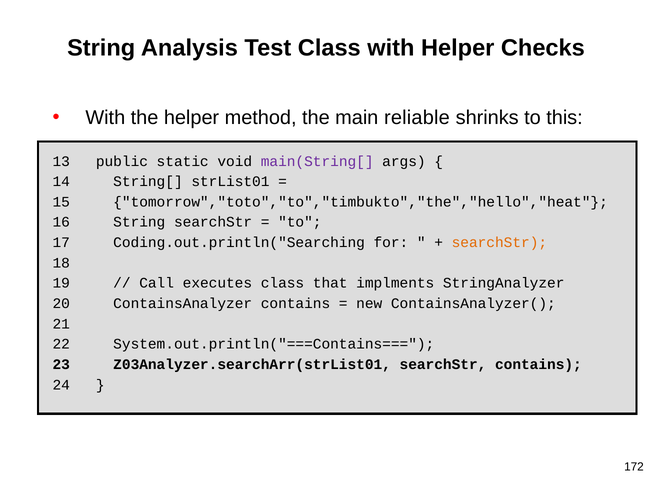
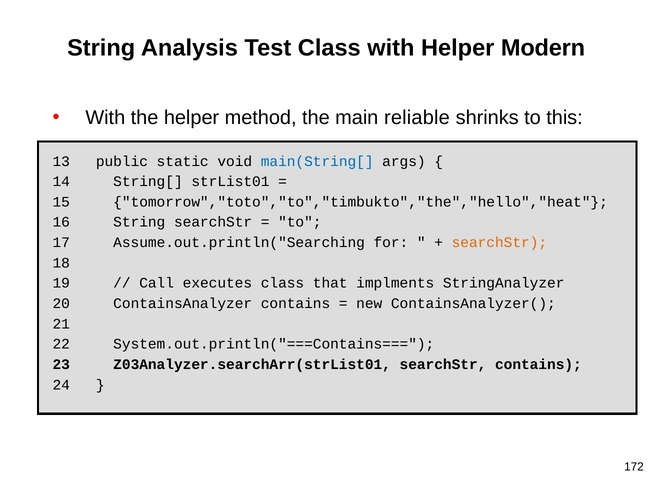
Checks: Checks -> Modern
main(String[ colour: purple -> blue
Coding.out.println("Searching: Coding.out.println("Searching -> Assume.out.println("Searching
